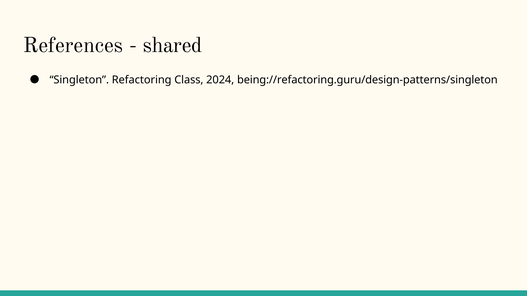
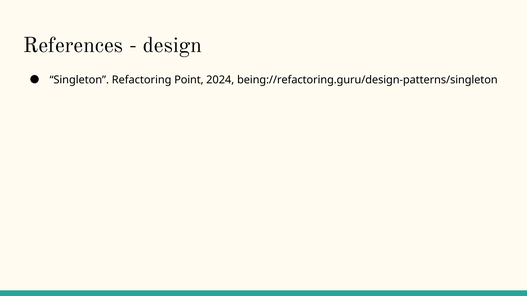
shared: shared -> design
Class: Class -> Point
